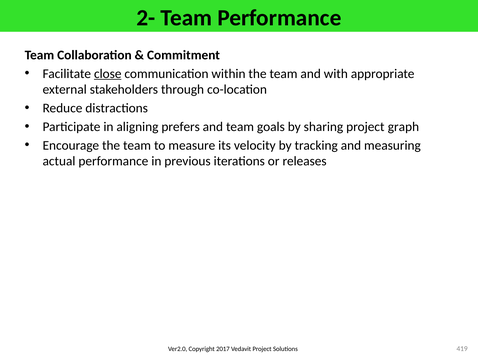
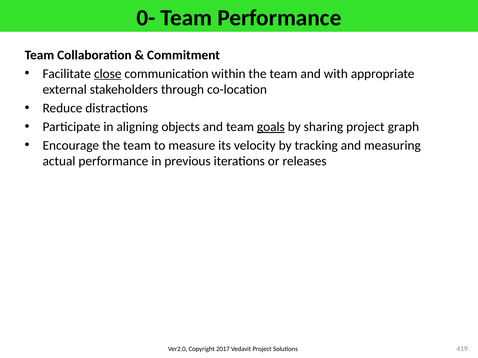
2-: 2- -> 0-
prefers: prefers -> objects
goals underline: none -> present
